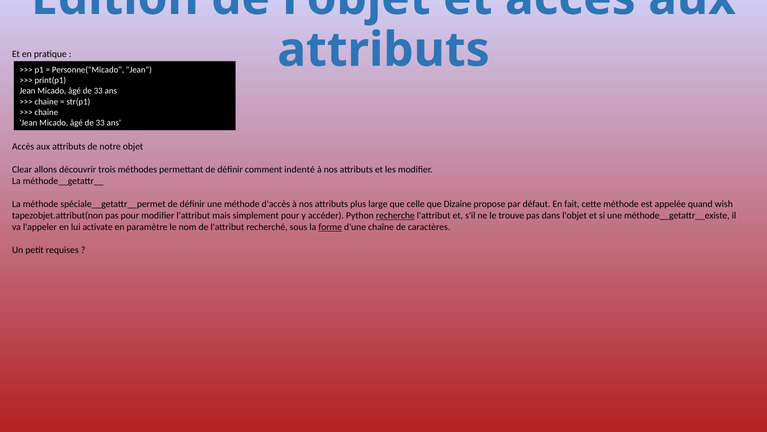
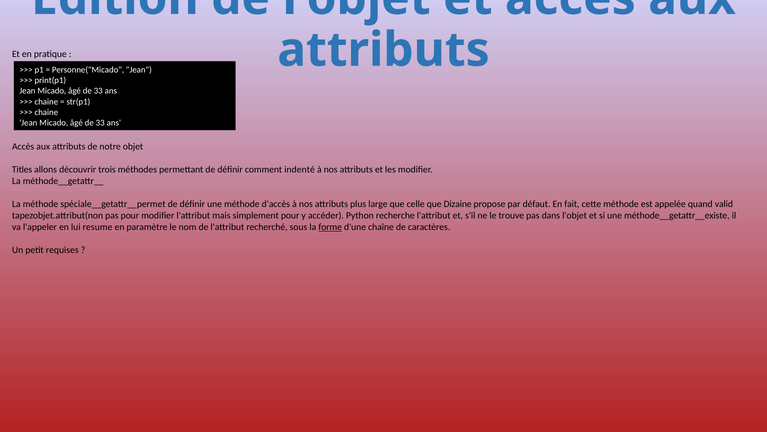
Clear: Clear -> Titles
wish: wish -> valid
recherche underline: present -> none
activate: activate -> resume
